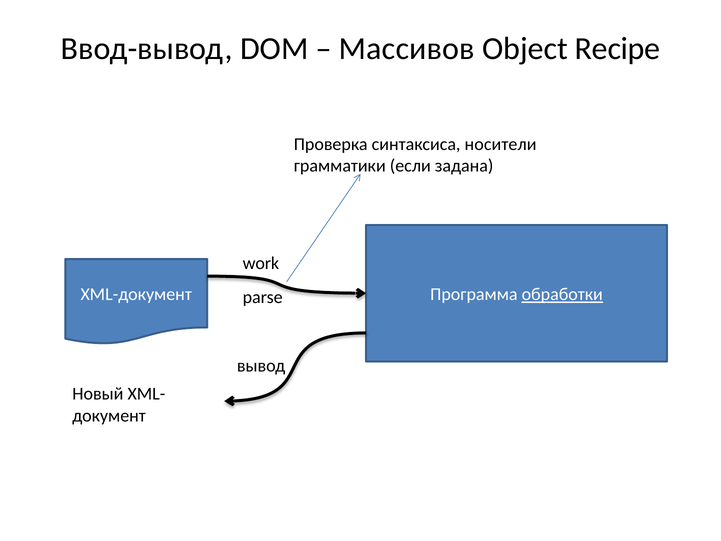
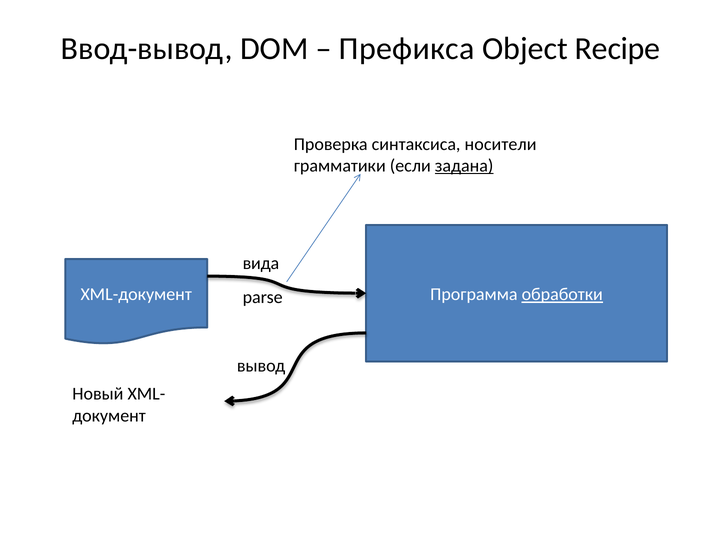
Массивов: Массивов -> Префикса
задана underline: none -> present
work: work -> вида
